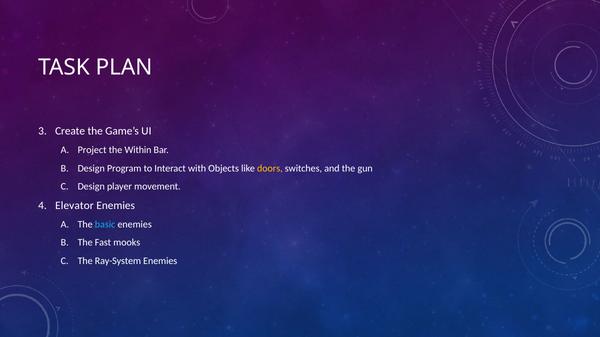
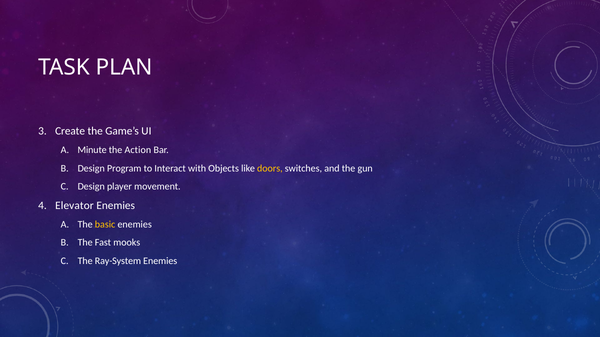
Project: Project -> Minute
Within: Within -> Action
basic colour: light blue -> yellow
